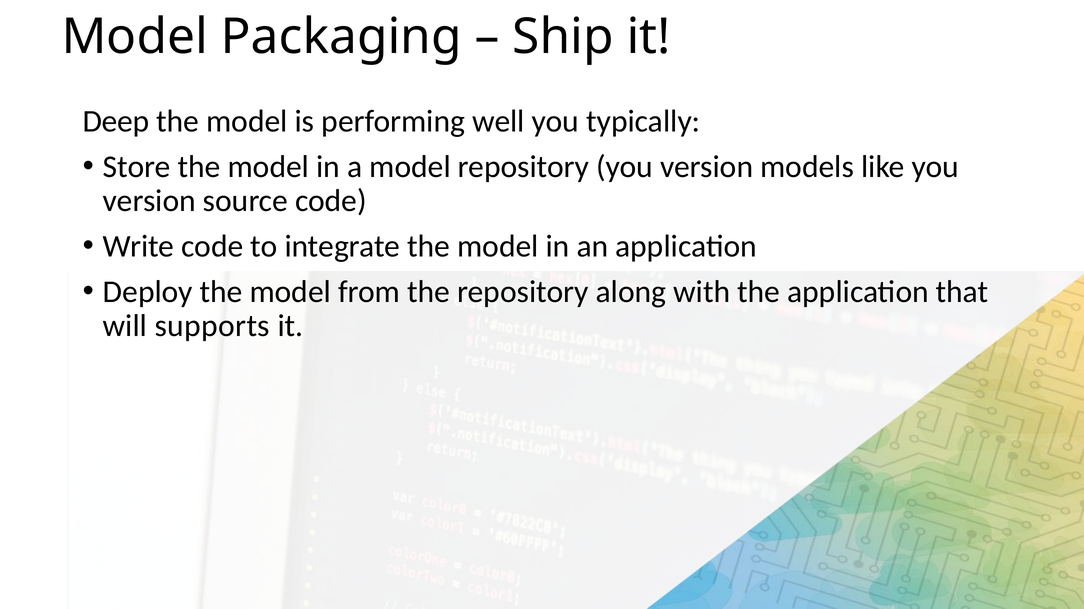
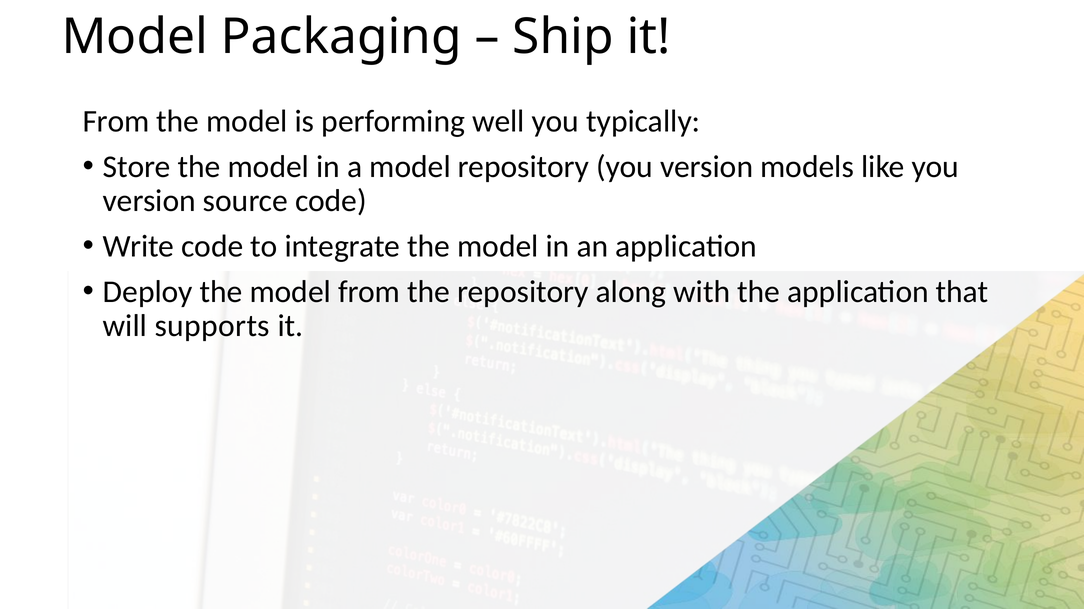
Deep at (116, 121): Deep -> From
